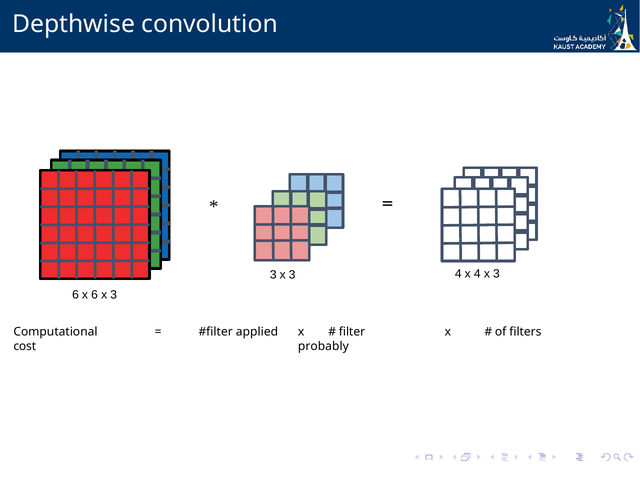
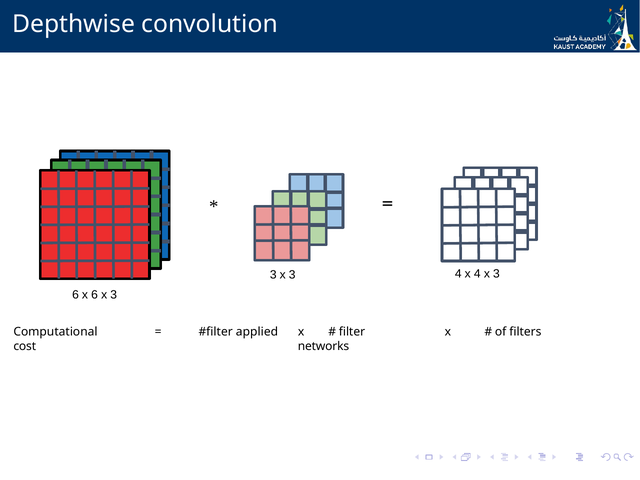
probably: probably -> networks
